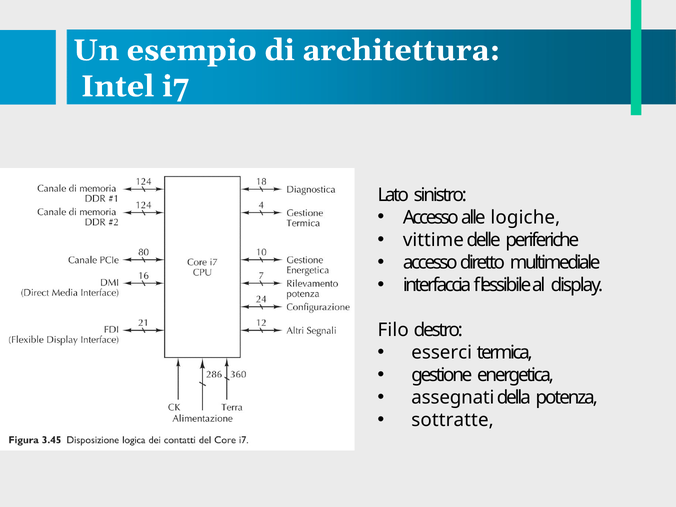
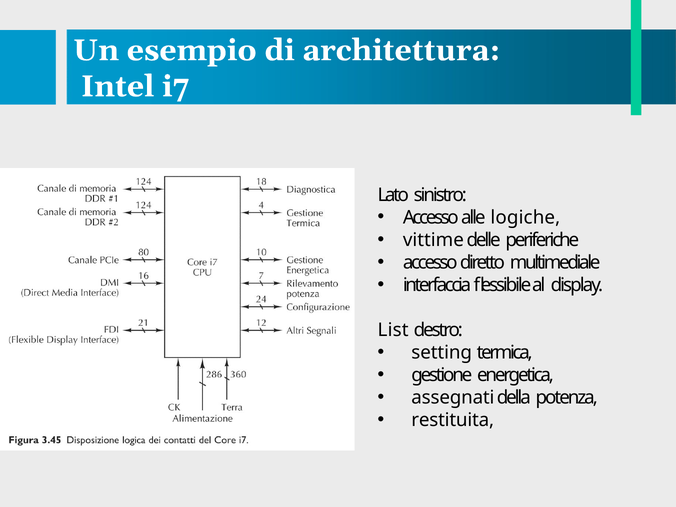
Filo: Filo -> List
esserci: esserci -> setting
sottratte: sottratte -> restituita
